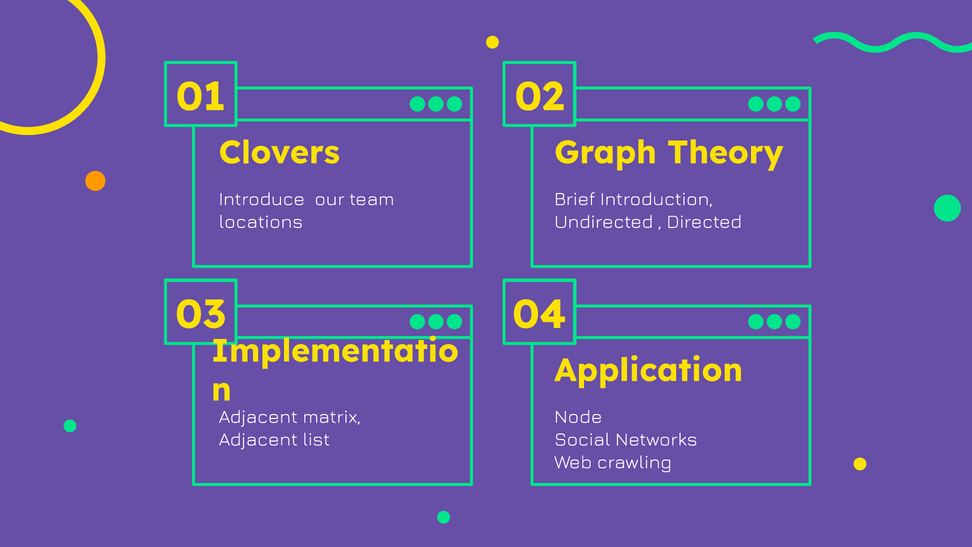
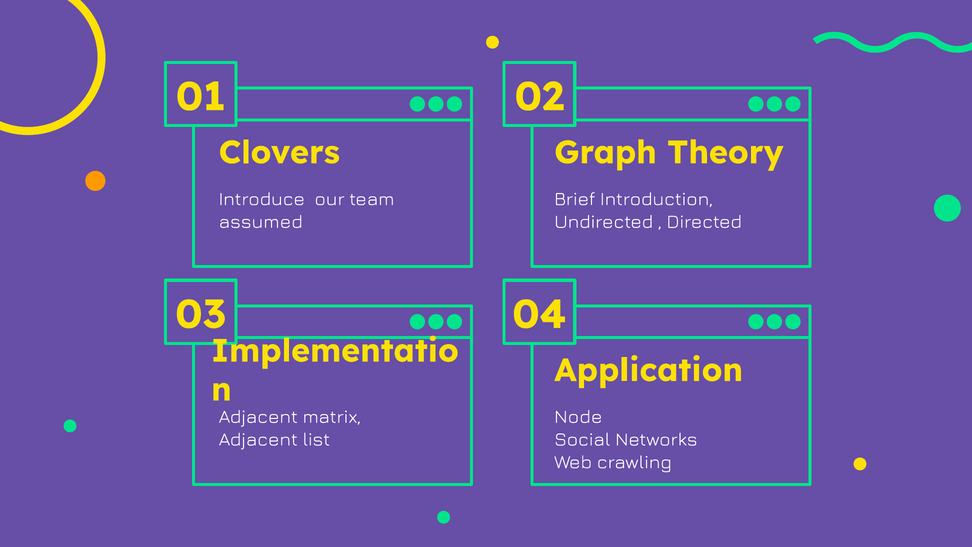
locations: locations -> assumed
